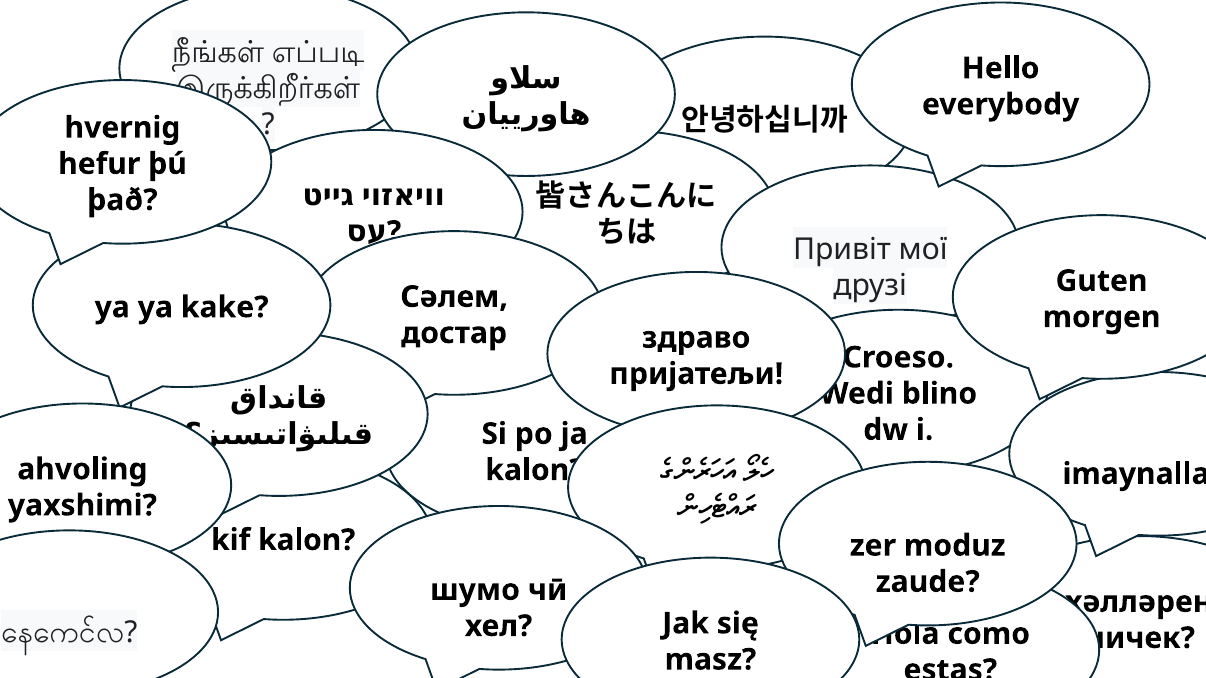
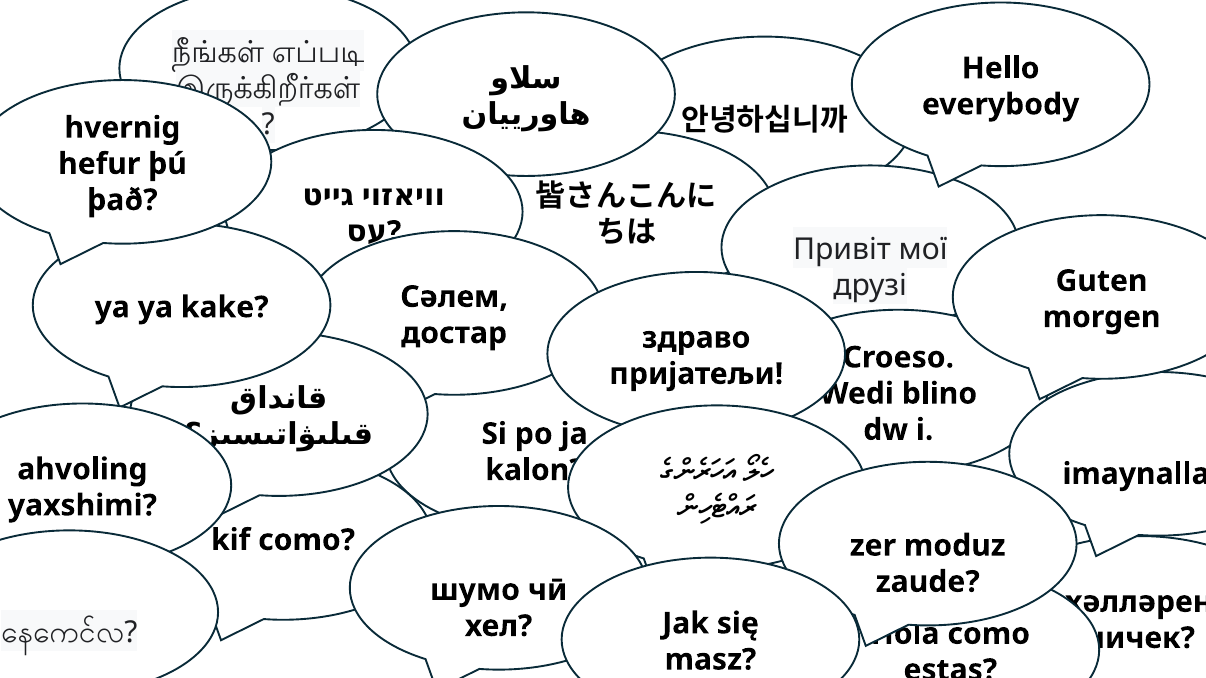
kalon at (307, 540): kalon -> como
